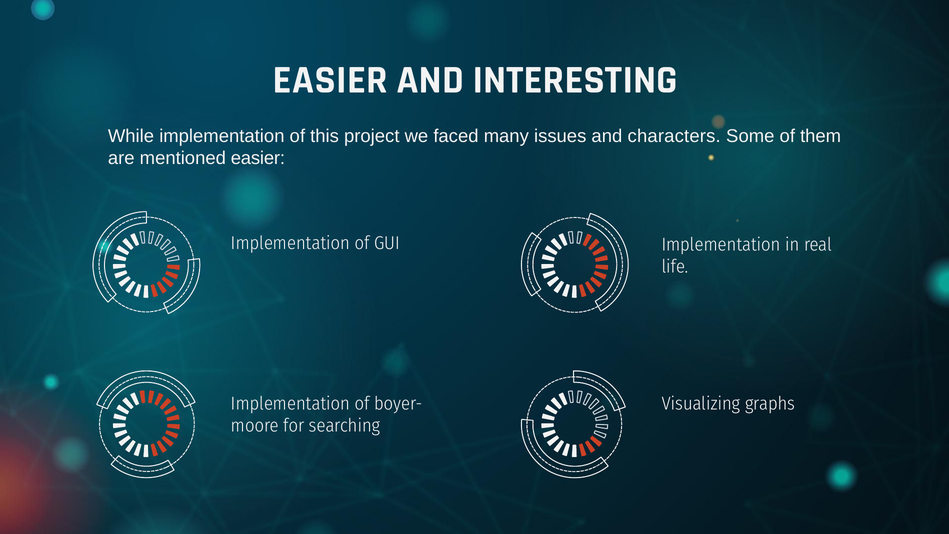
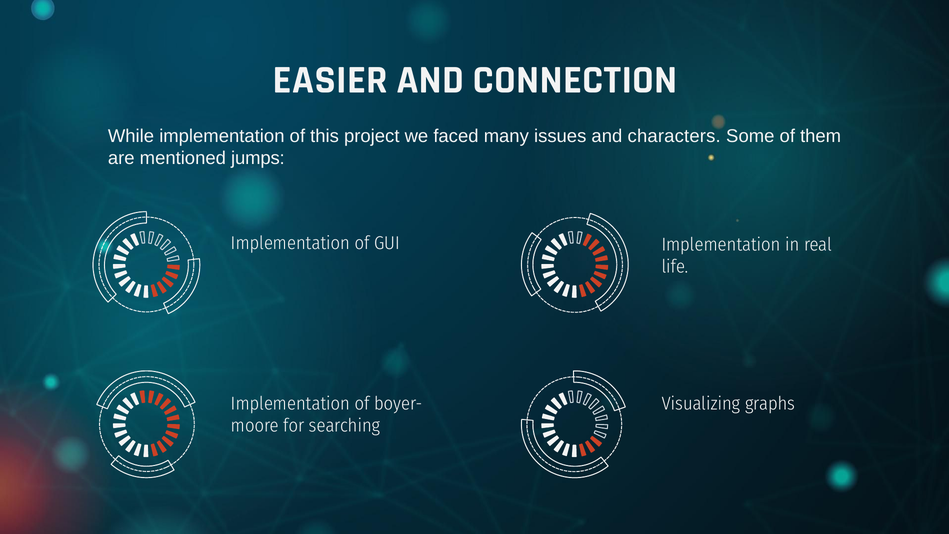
INTERESTING: INTERESTING -> CONNECTION
mentioned easier: easier -> jumps
